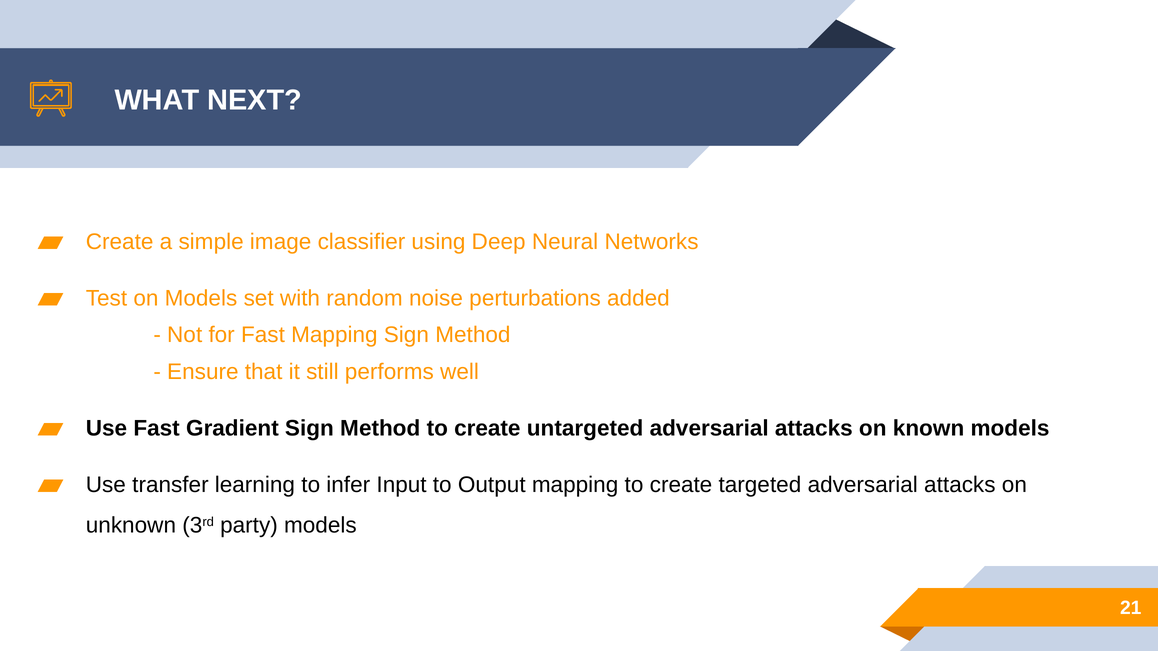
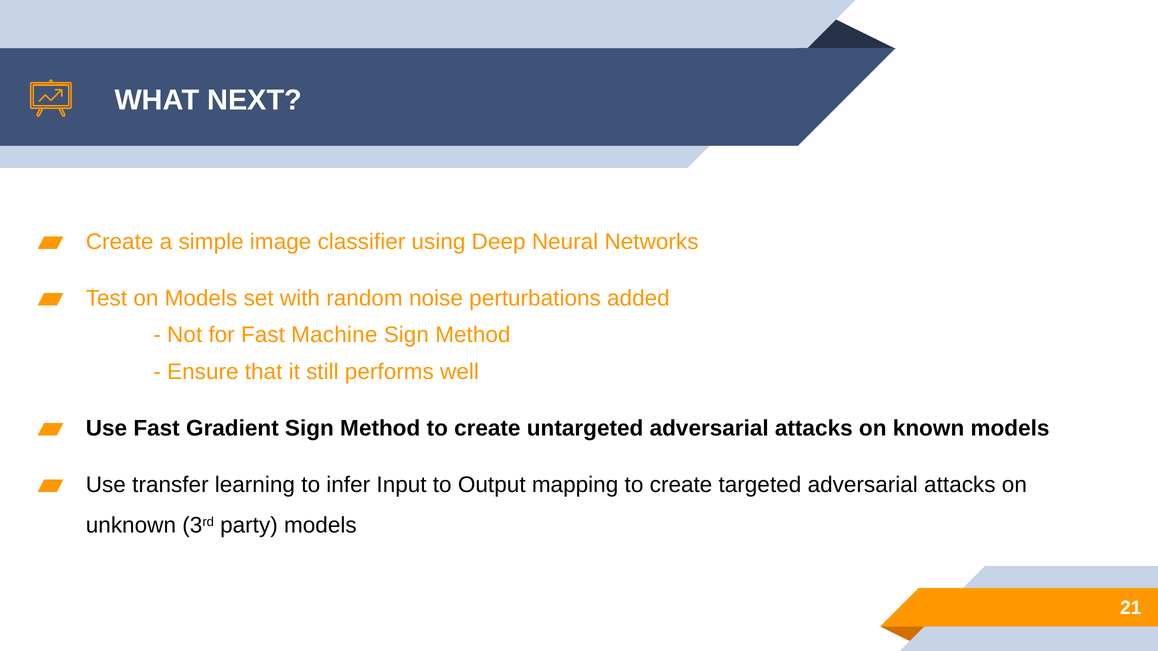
Fast Mapping: Mapping -> Machine
